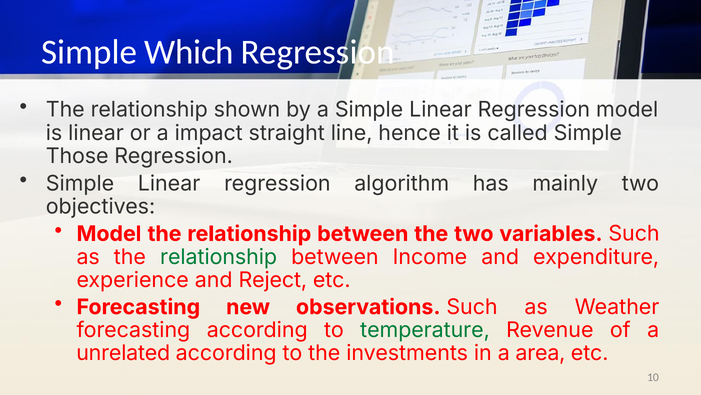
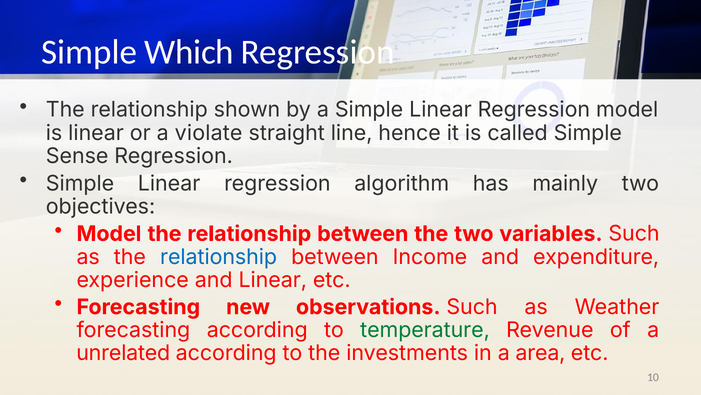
impact: impact -> violate
Those: Those -> Sense
relationship at (219, 257) colour: green -> blue
and Reject: Reject -> Linear
